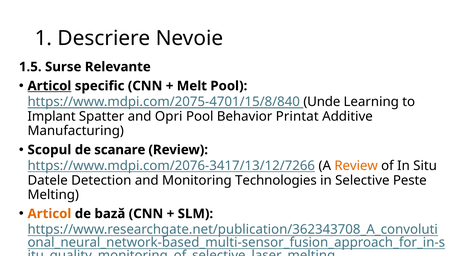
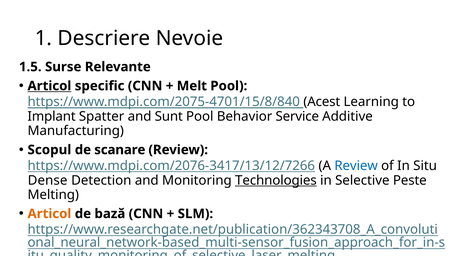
Unde: Unde -> Acest
Opri: Opri -> Sunt
Printat: Printat -> Service
Review at (356, 166) colour: orange -> blue
Datele: Datele -> Dense
Technologies underline: none -> present
